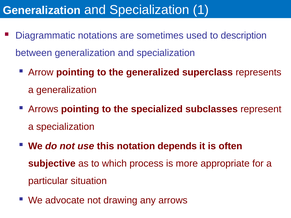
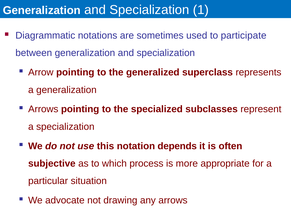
description: description -> participate
